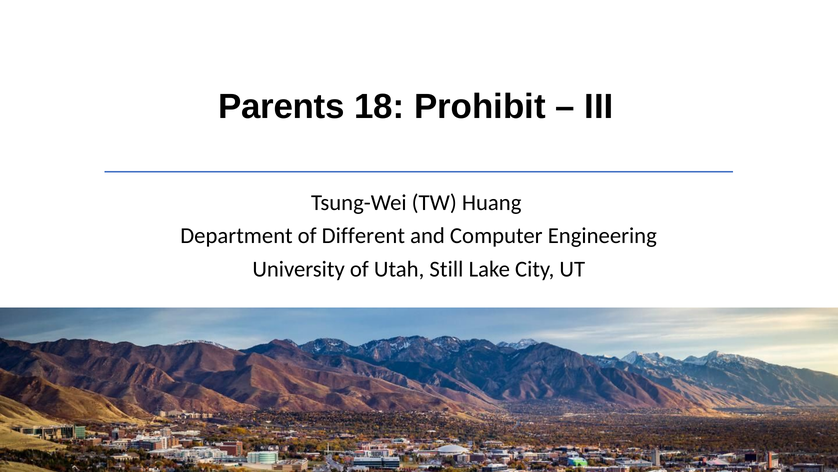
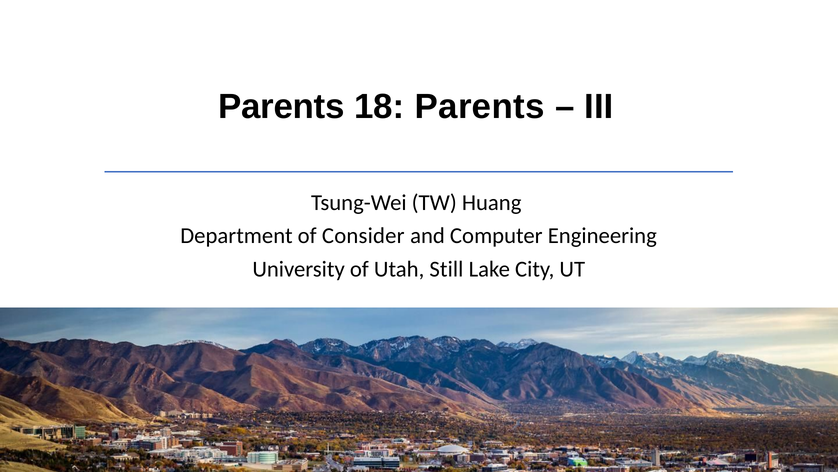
18 Prohibit: Prohibit -> Parents
Different: Different -> Consider
